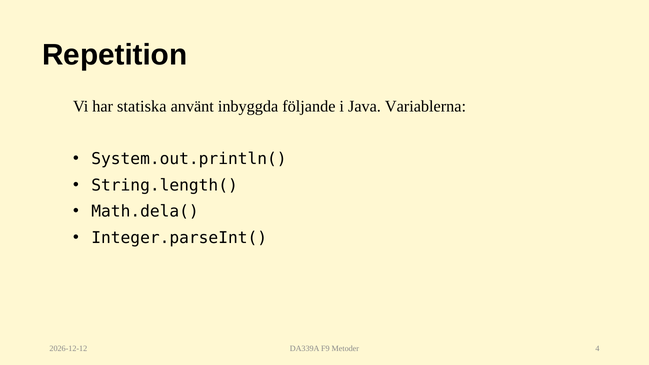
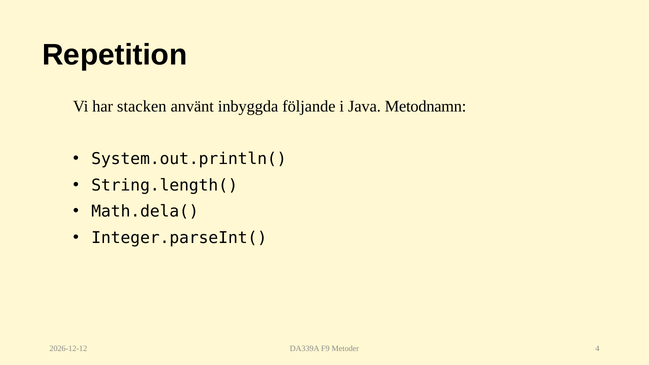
statiska: statiska -> stacken
Variablerna: Variablerna -> Metodnamn
